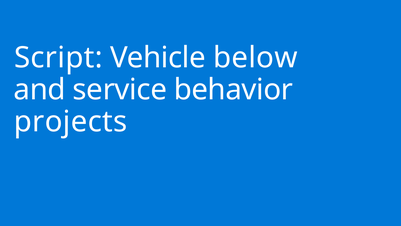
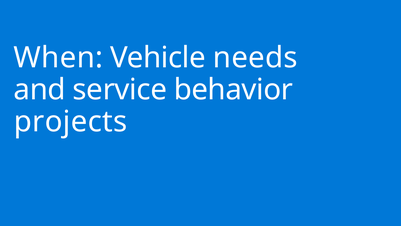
Script: Script -> When
below: below -> needs
